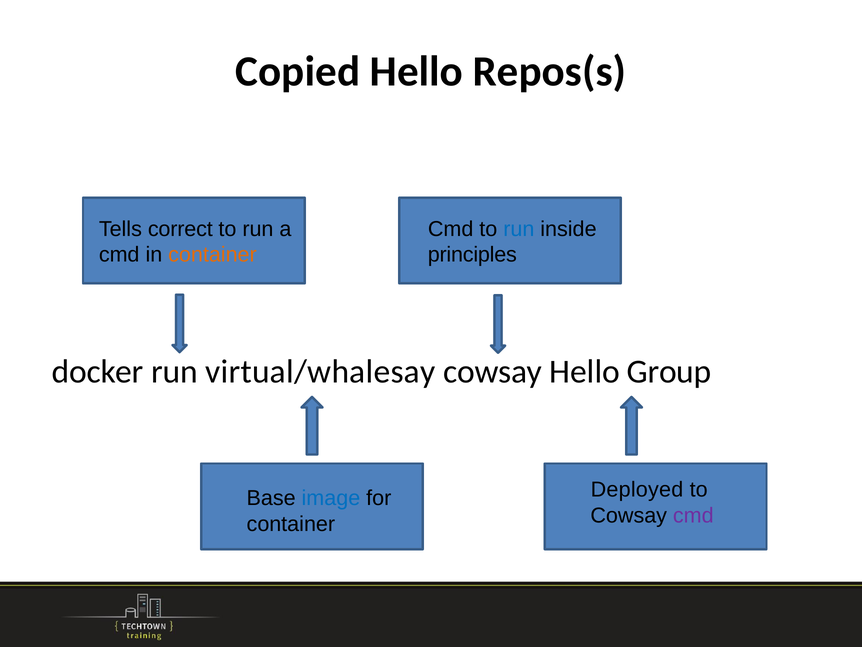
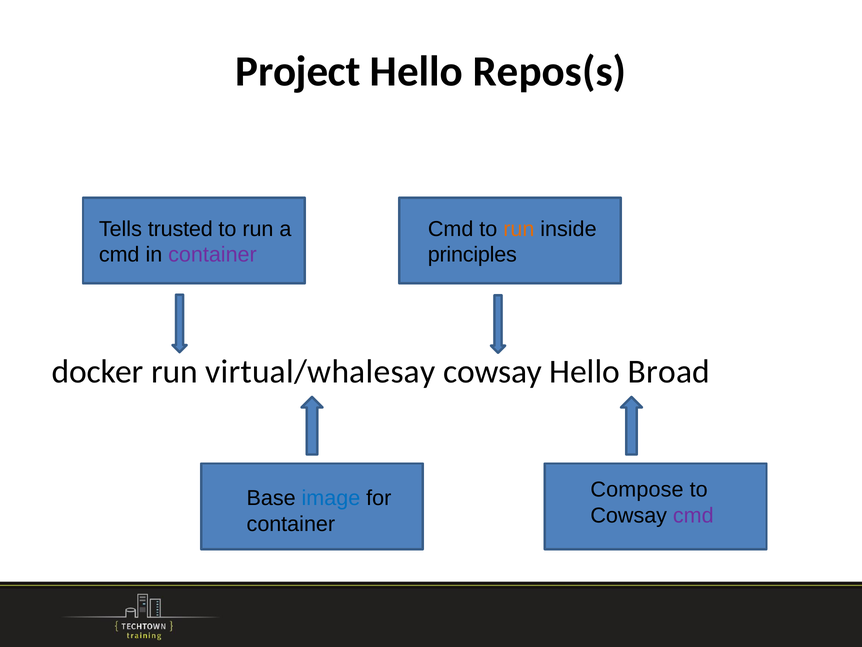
Copied: Copied -> Project
correct: correct -> trusted
run at (519, 229) colour: blue -> orange
container at (212, 255) colour: orange -> purple
Group: Group -> Broad
Deployed: Deployed -> Compose
